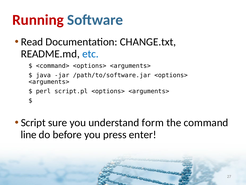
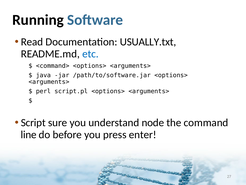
Running colour: red -> black
CHANGE.txt: CHANGE.txt -> USUALLY.txt
form: form -> node
